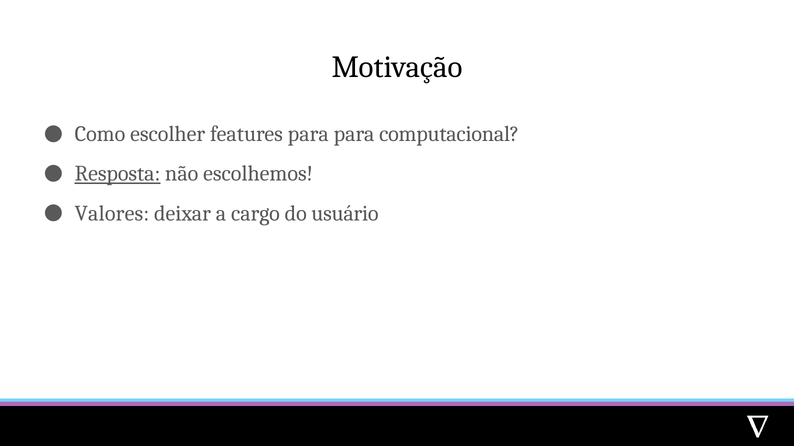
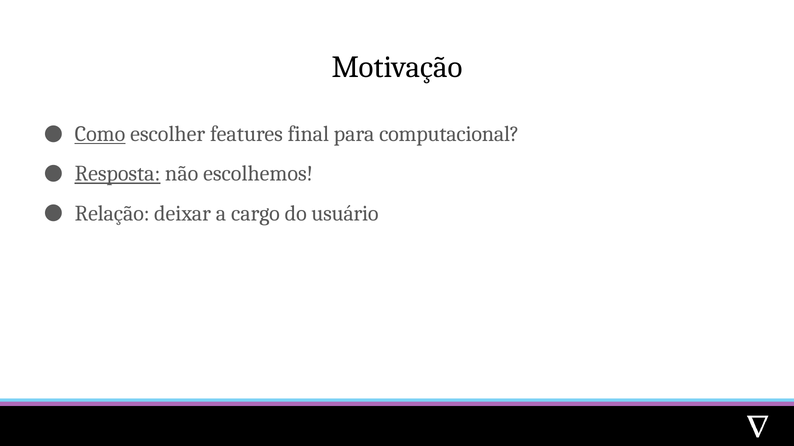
Como underline: none -> present
features para: para -> final
Valores: Valores -> Relação
